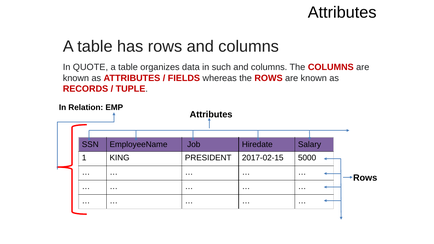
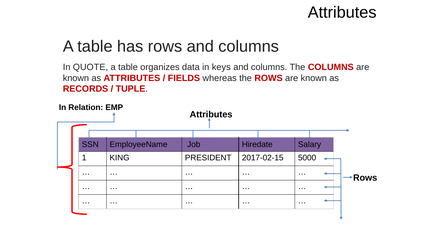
such: such -> keys
